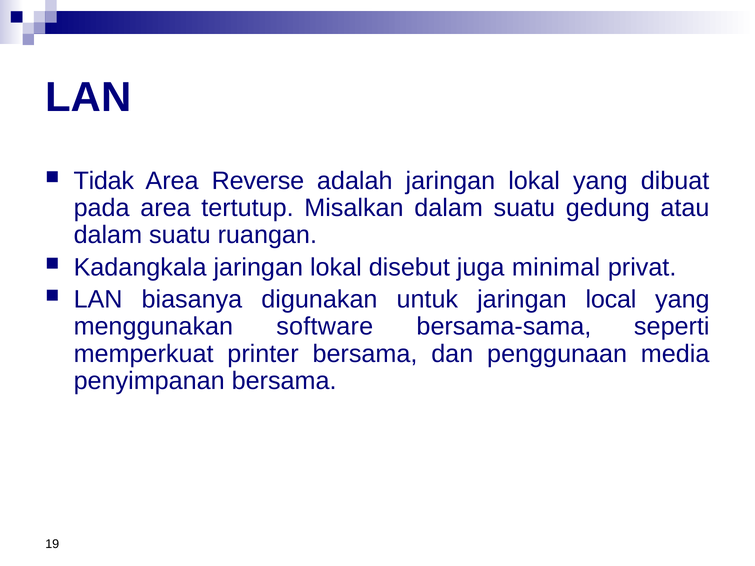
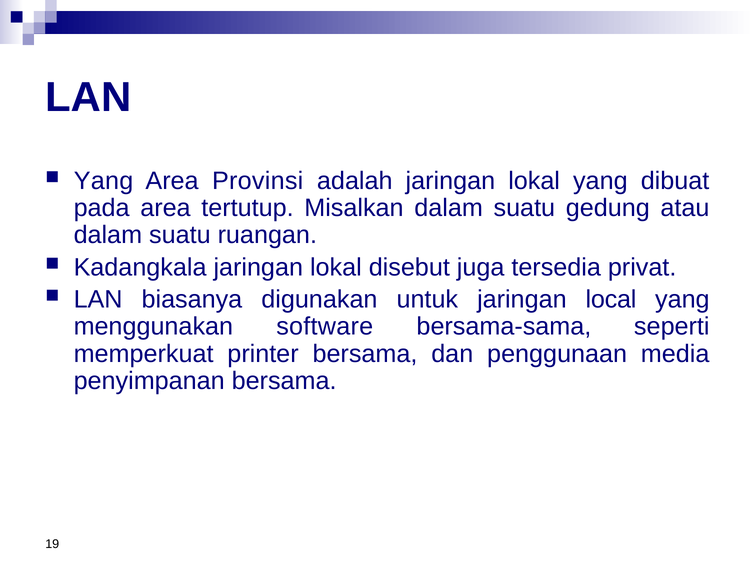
Tidak at (104, 181): Tidak -> Yang
Reverse: Reverse -> Provinsi
minimal: minimal -> tersedia
